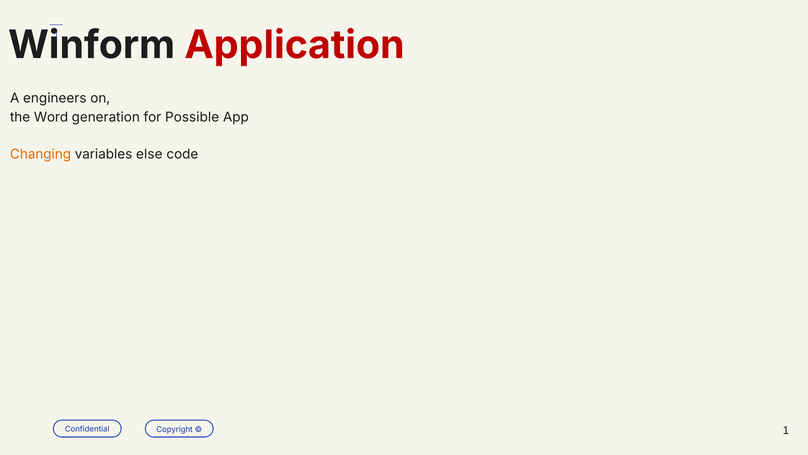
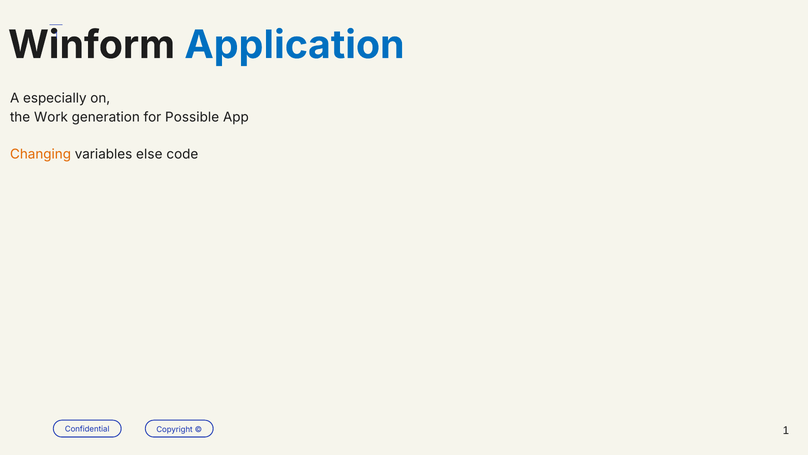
Application colour: red -> blue
engineers: engineers -> especially
Word: Word -> Work
